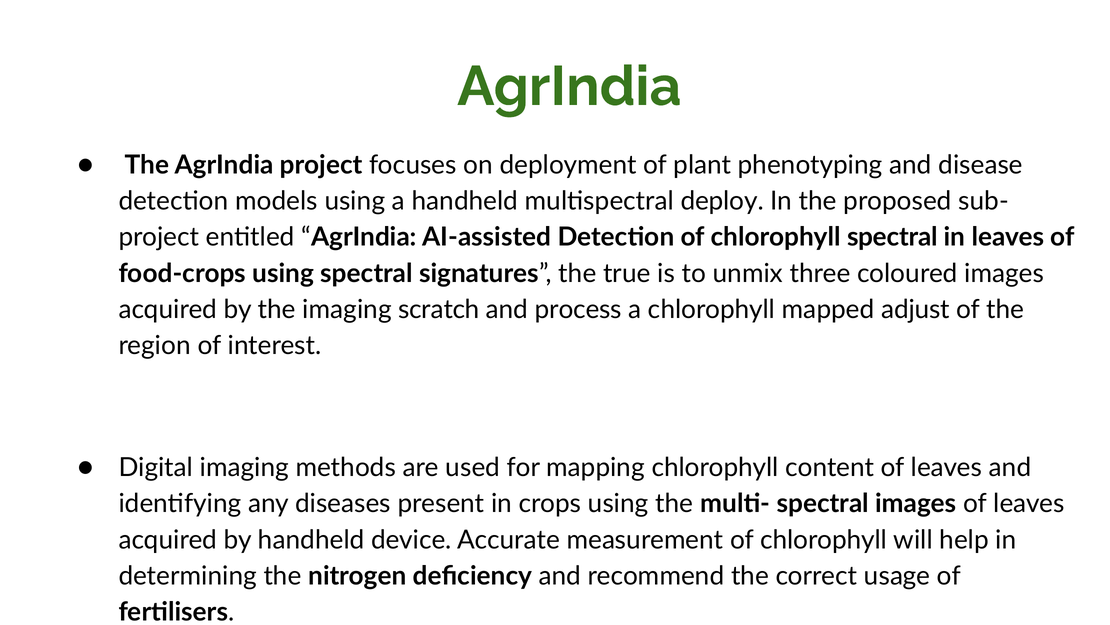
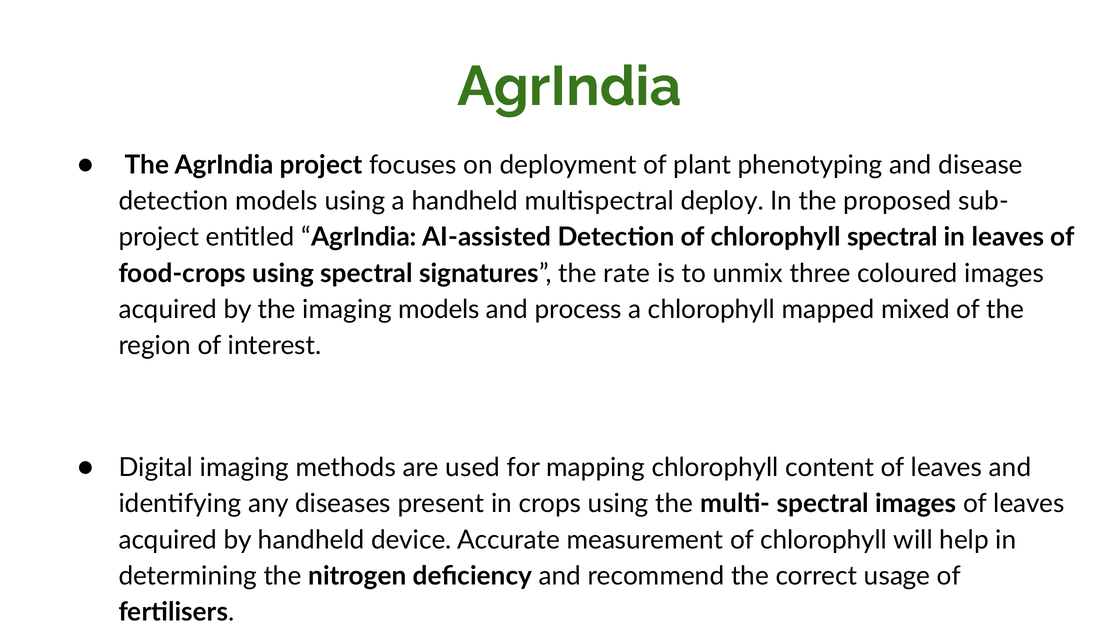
true: true -> rate
imaging scratch: scratch -> models
adjust: adjust -> mixed
